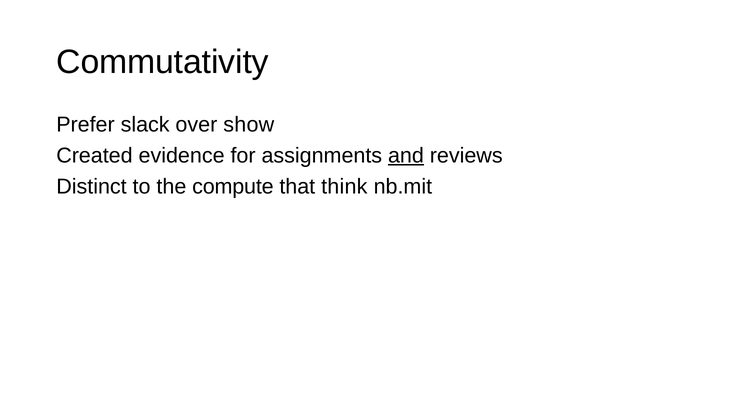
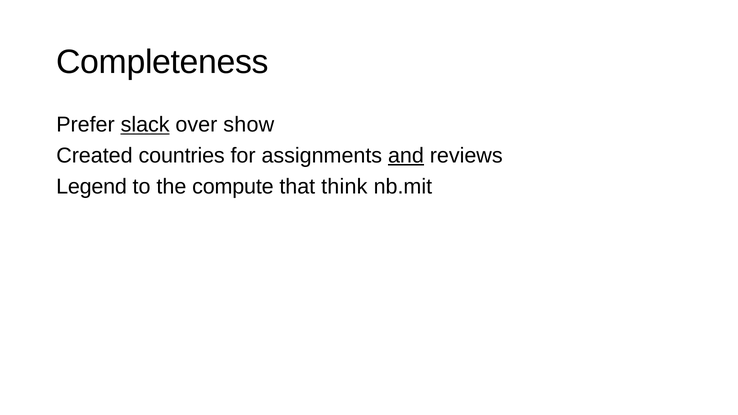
Commutativity: Commutativity -> Completeness
slack underline: none -> present
evidence: evidence -> countries
Distinct: Distinct -> Legend
